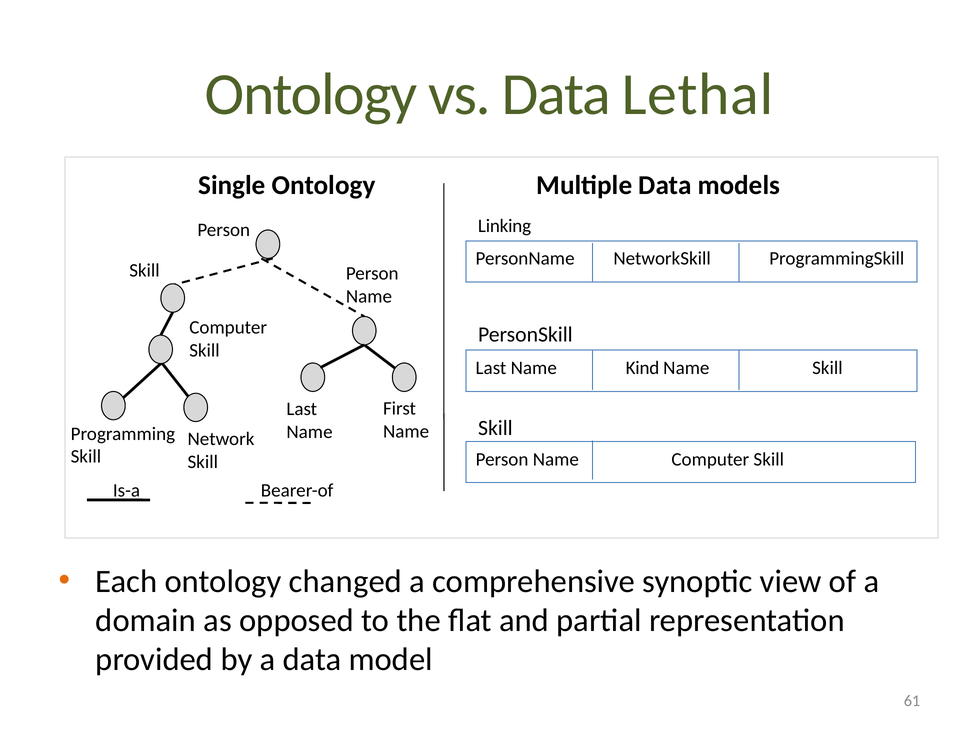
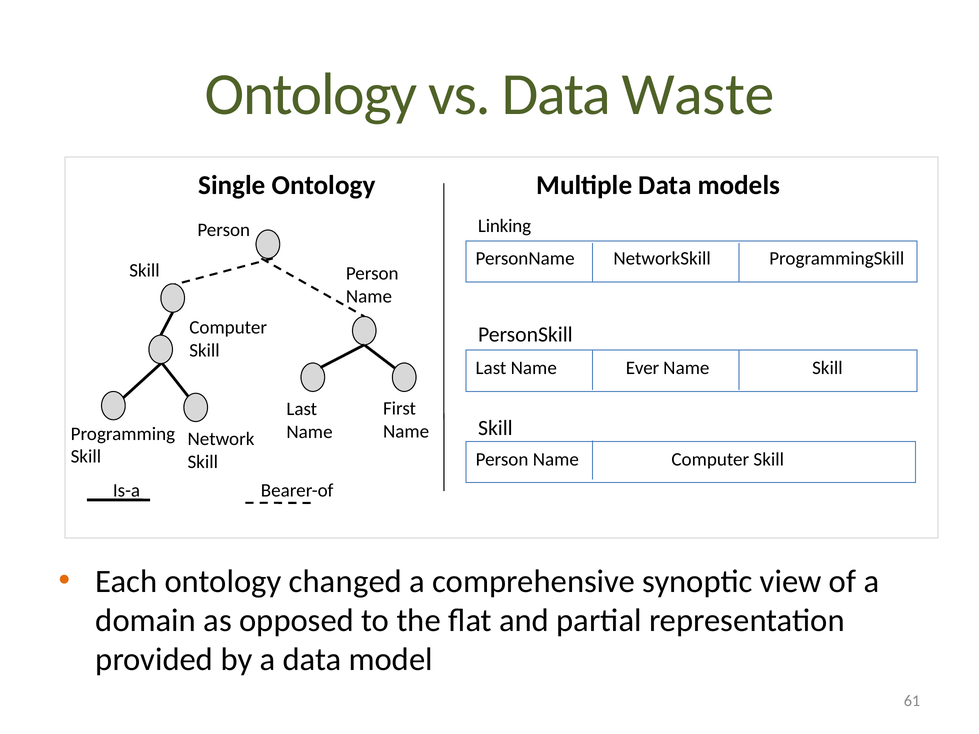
Lethal: Lethal -> Waste
Kind: Kind -> Ever
